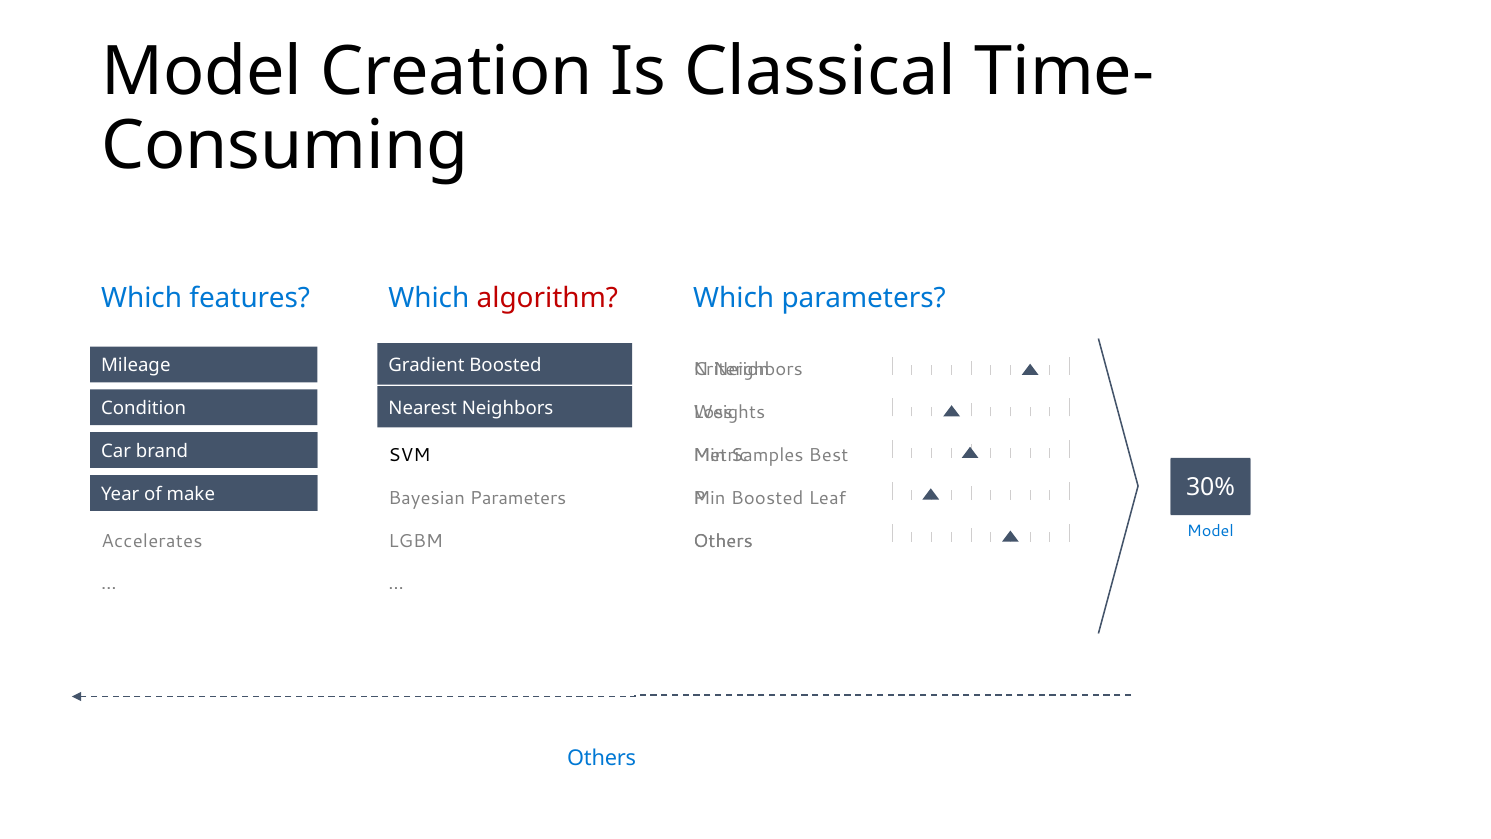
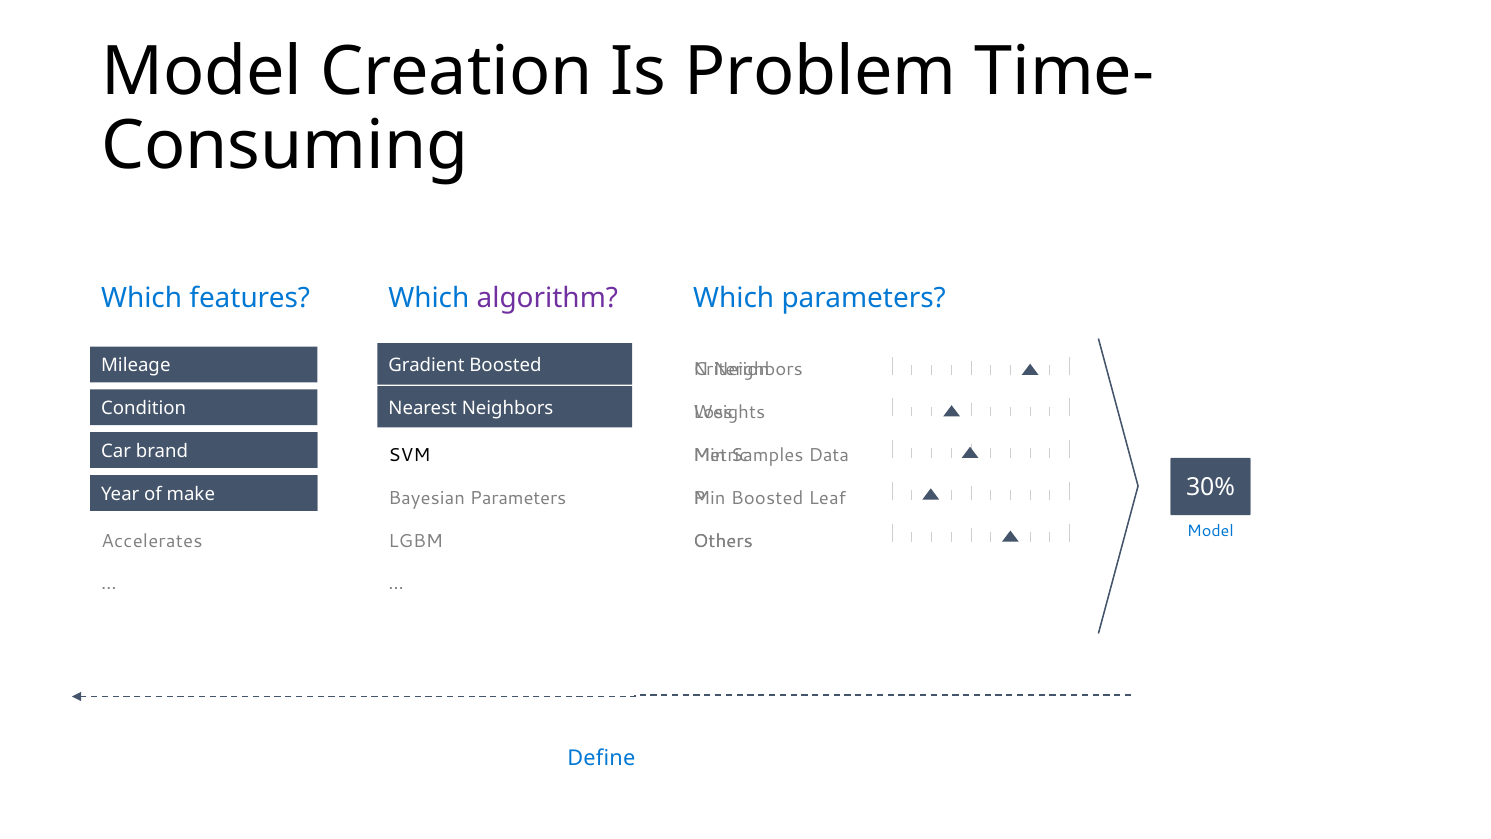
Classical: Classical -> Problem
algorithm colour: red -> purple
Best: Best -> Data
Others at (602, 758): Others -> Define
